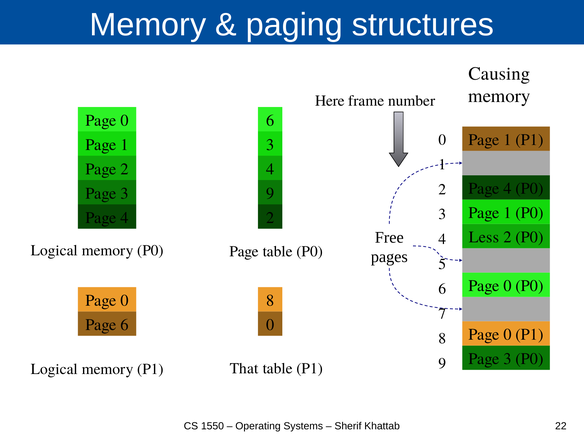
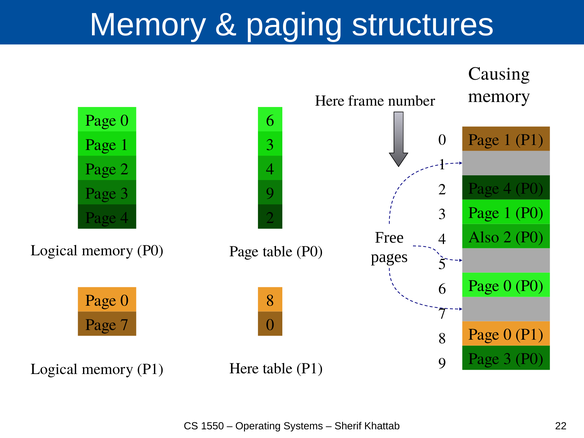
Less: Less -> Also
Page 6: 6 -> 7
P1 That: That -> Here
